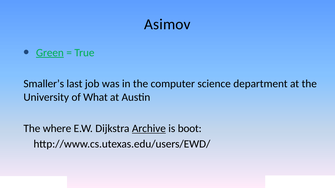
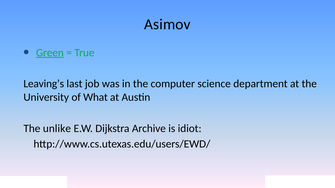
Smaller’s: Smaller’s -> Leaving’s
where: where -> unlike
Archive underline: present -> none
boot: boot -> idiot
